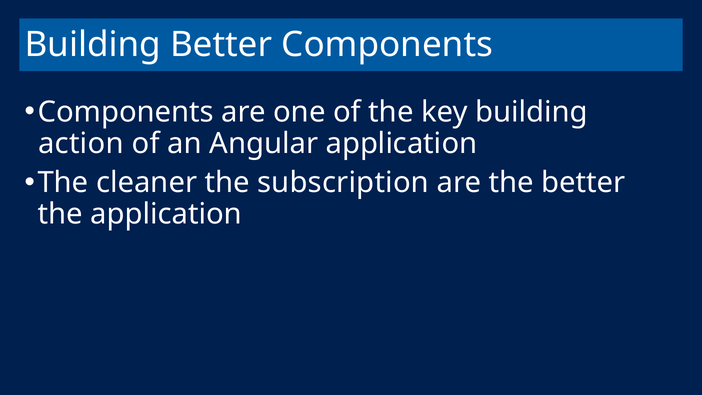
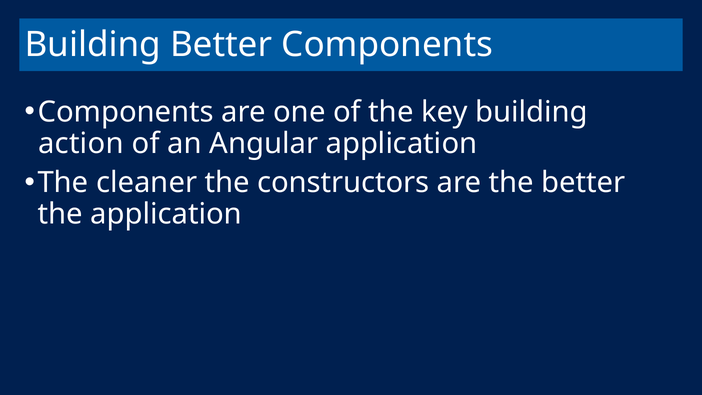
subscription: subscription -> constructors
